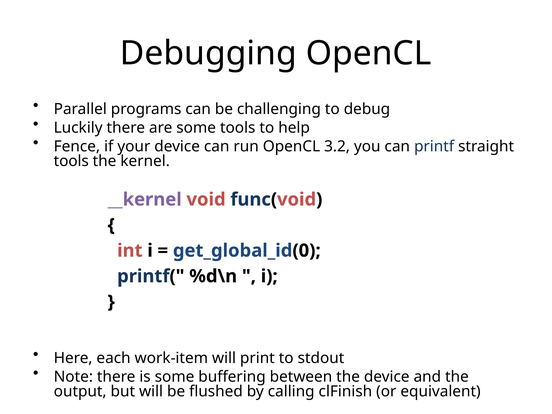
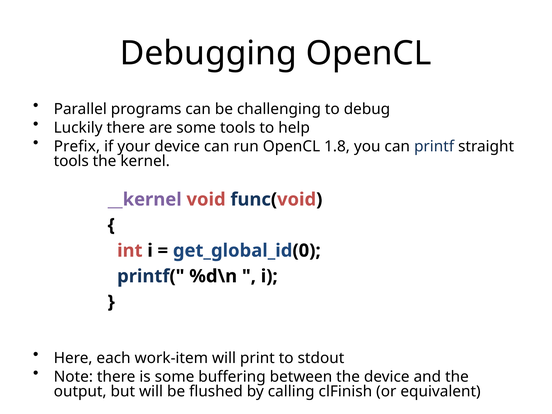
Fence: Fence -> Prefix
3.2: 3.2 -> 1.8
